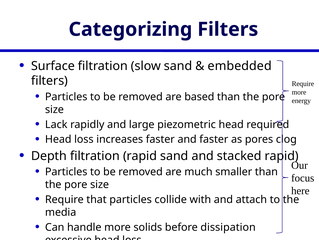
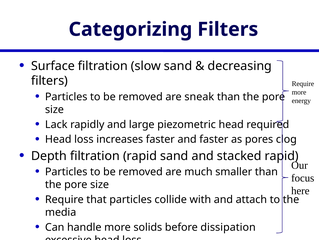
embedded: embedded -> decreasing
based: based -> sneak
